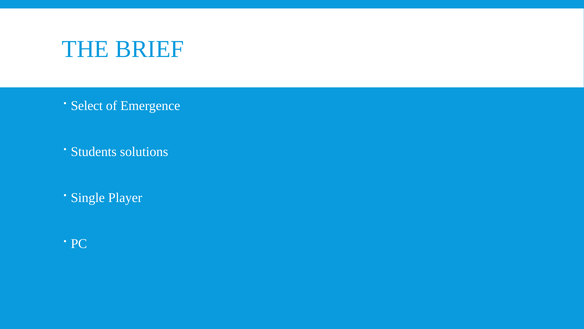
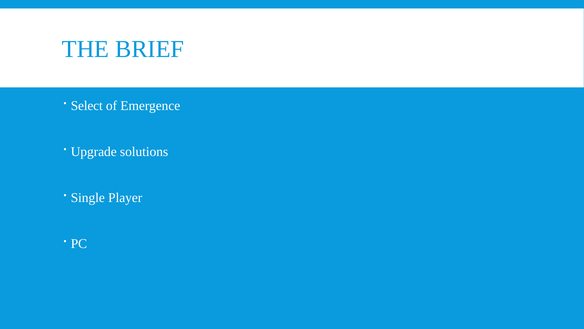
Students: Students -> Upgrade
